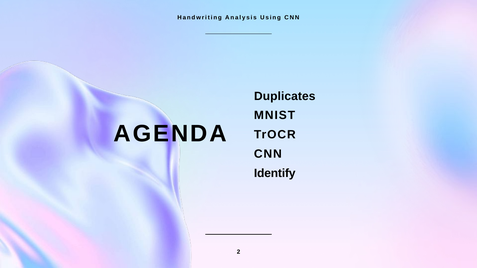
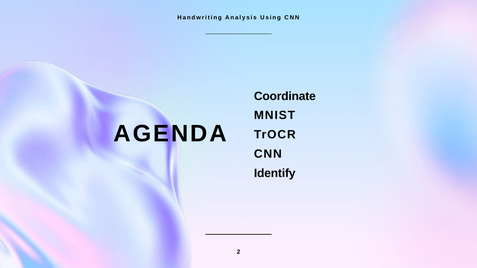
Duplicates: Duplicates -> Coordinate
